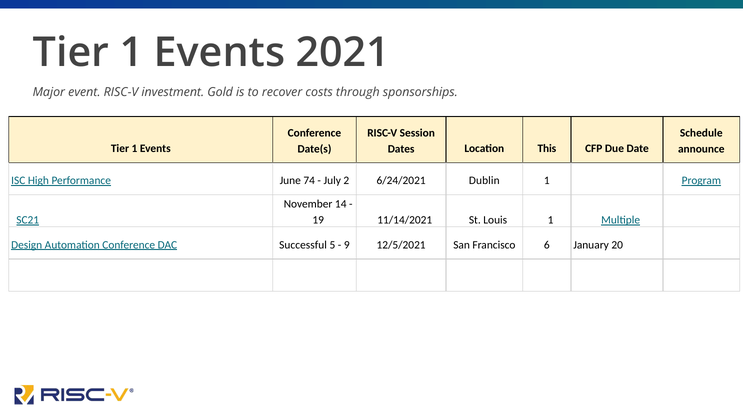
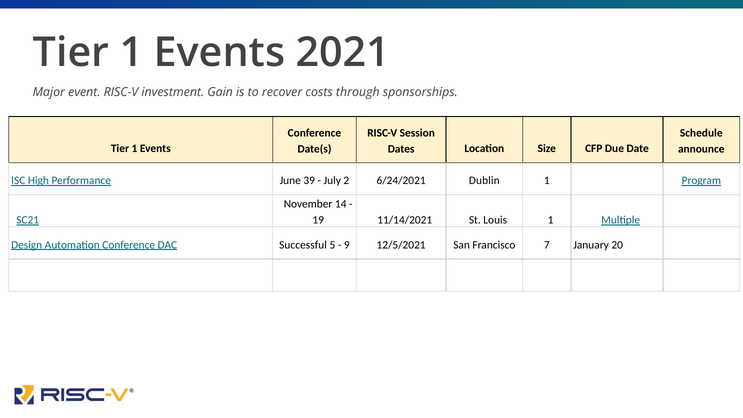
Gold: Gold -> Gain
This: This -> Size
74: 74 -> 39
6: 6 -> 7
